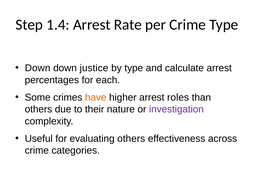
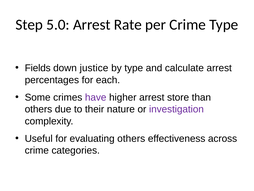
1.4: 1.4 -> 5.0
Down at (38, 68): Down -> Fields
have colour: orange -> purple
roles: roles -> store
